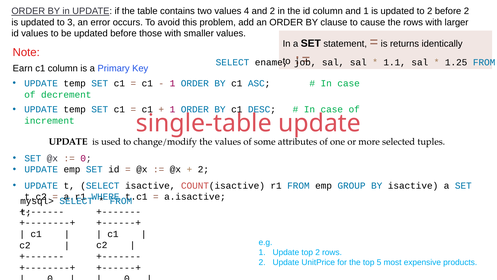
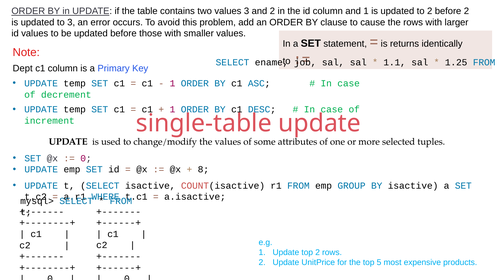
values 4: 4 -> 3
Earn: Earn -> Dept
2 at (203, 169): 2 -> 8
